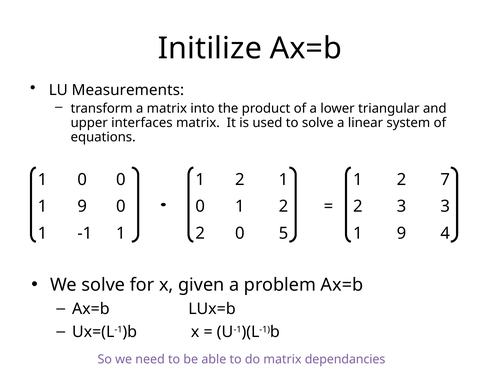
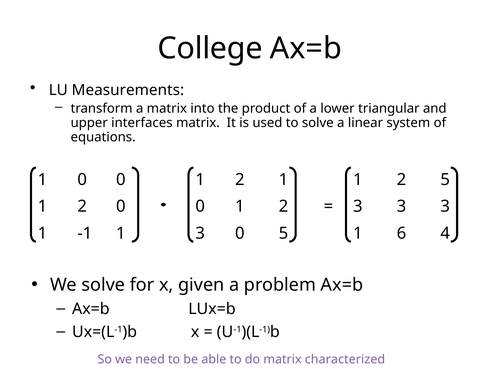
Initilize: Initilize -> College
2 7: 7 -> 5
9 at (82, 206): 9 -> 2
2 at (358, 206): 2 -> 3
-1 1 2: 2 -> 3
5 1 9: 9 -> 6
dependancies: dependancies -> characterized
